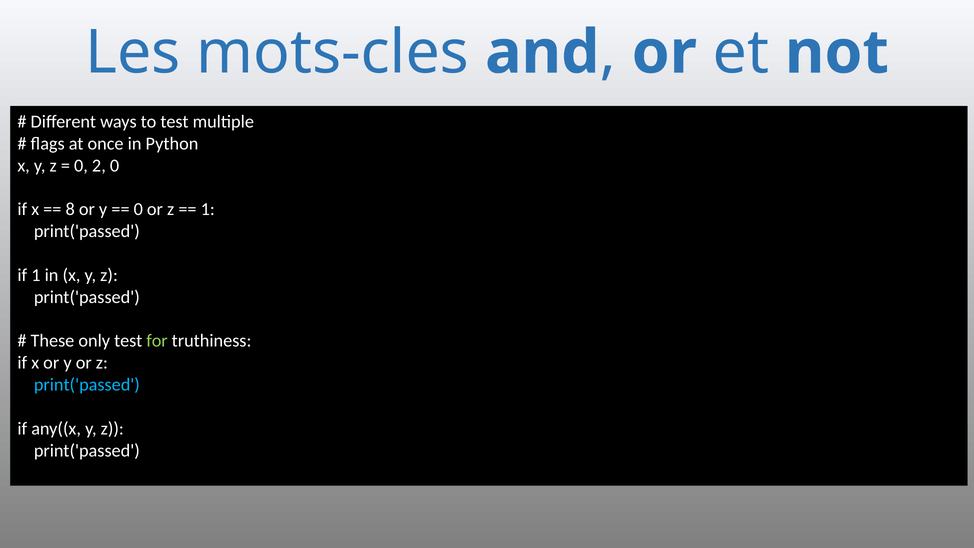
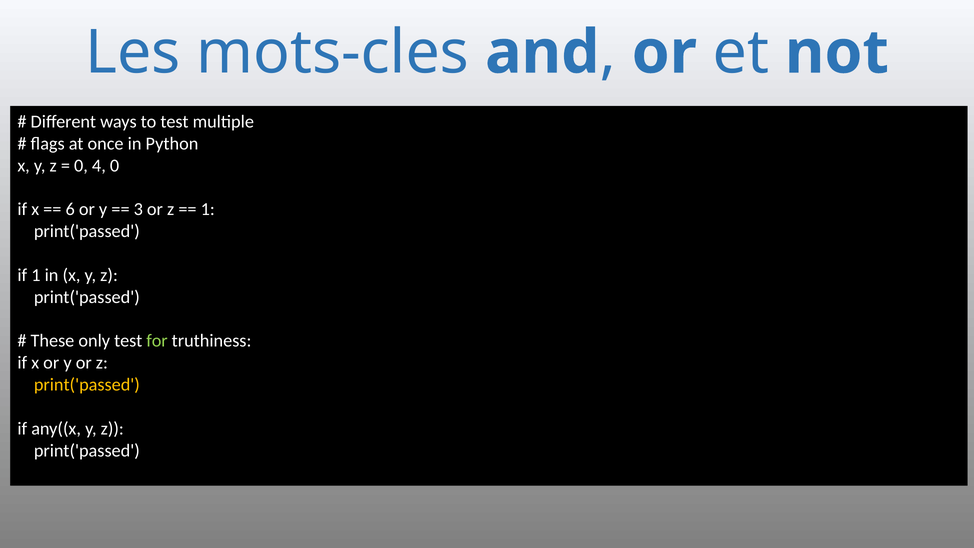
2: 2 -> 4
8: 8 -> 6
0 at (138, 209): 0 -> 3
print('passed at (87, 385) colour: light blue -> yellow
